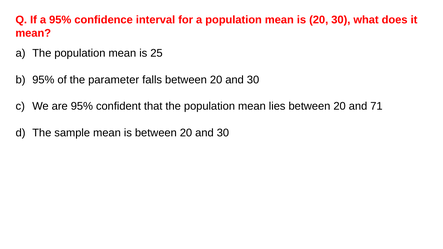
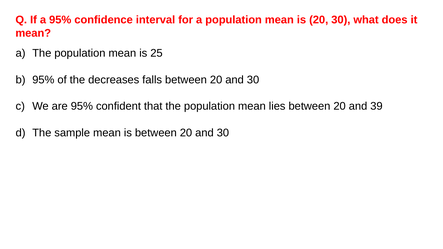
parameter: parameter -> decreases
71: 71 -> 39
